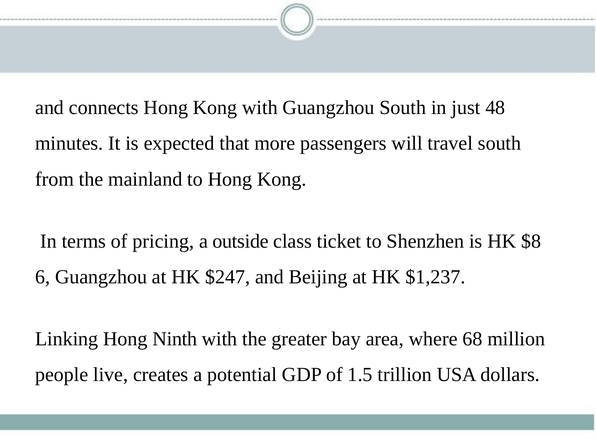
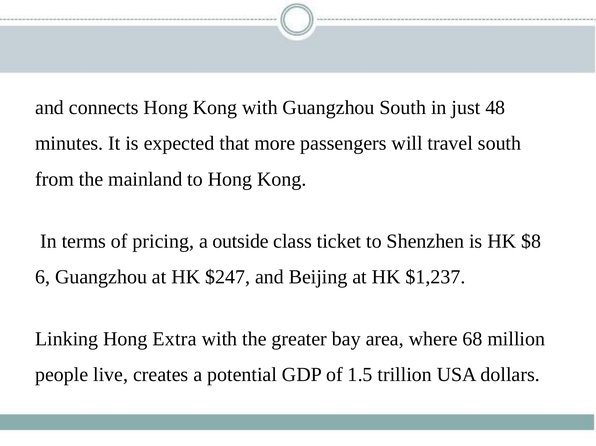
Ninth: Ninth -> Extra
